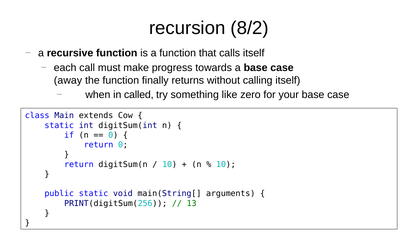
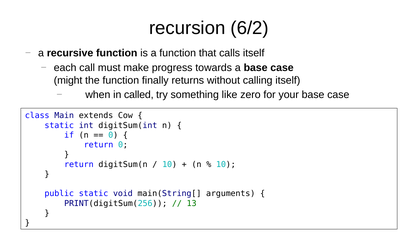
8/2: 8/2 -> 6/2
away: away -> might
